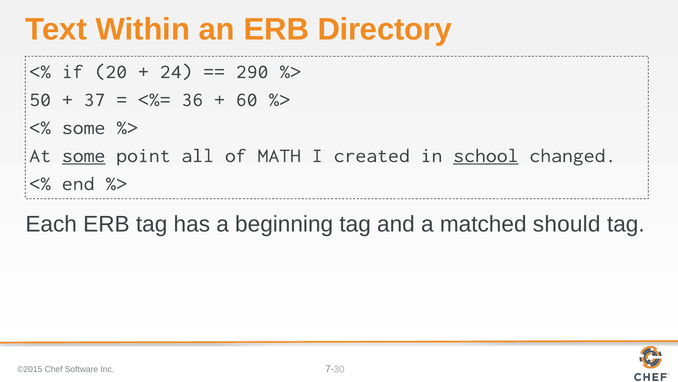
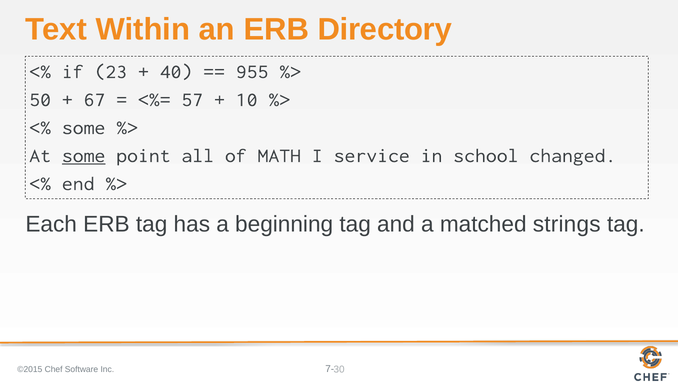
20: 20 -> 23
24: 24 -> 40
290: 290 -> 955
37: 37 -> 67
36: 36 -> 57
60: 60 -> 10
created: created -> service
school underline: present -> none
should: should -> strings
